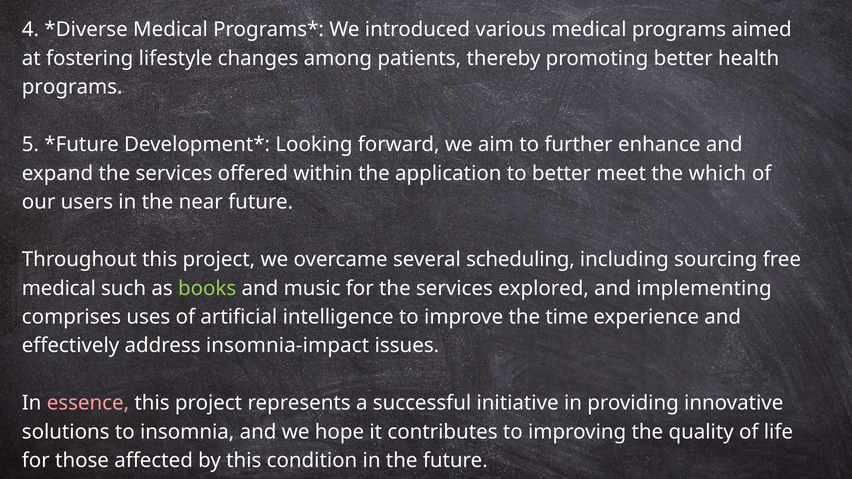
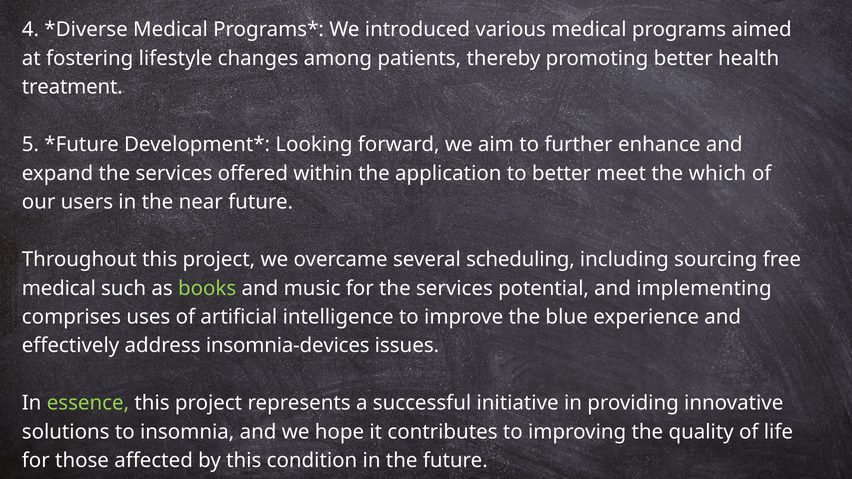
programs at (72, 87): programs -> treatment
explored: explored -> potential
time: time -> blue
insomnia-impact: insomnia-impact -> insomnia-devices
essence colour: pink -> light green
